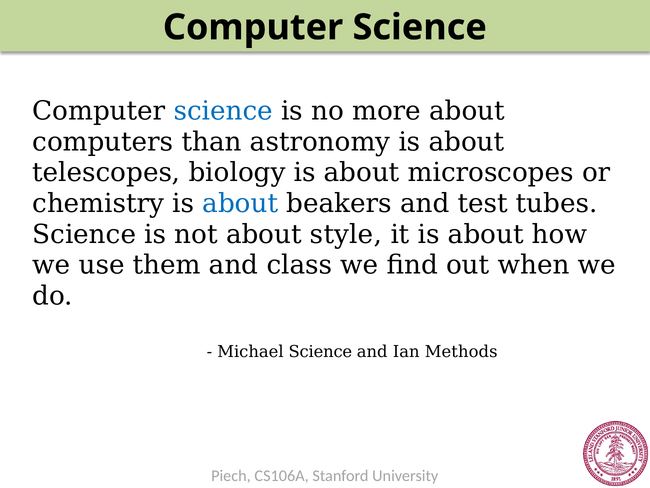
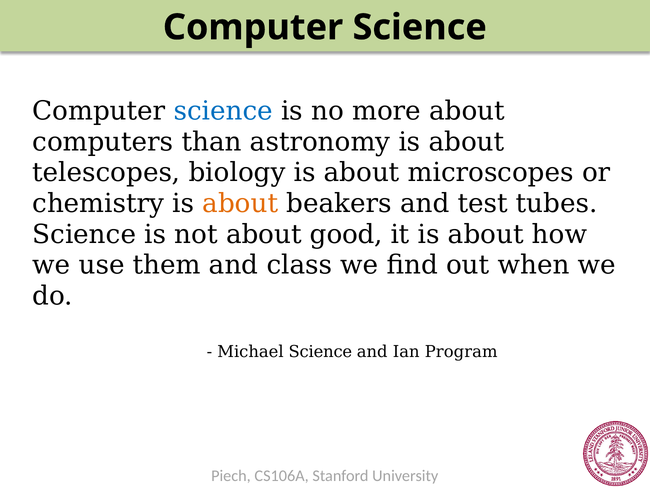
about at (240, 203) colour: blue -> orange
style: style -> good
Methods: Methods -> Program
